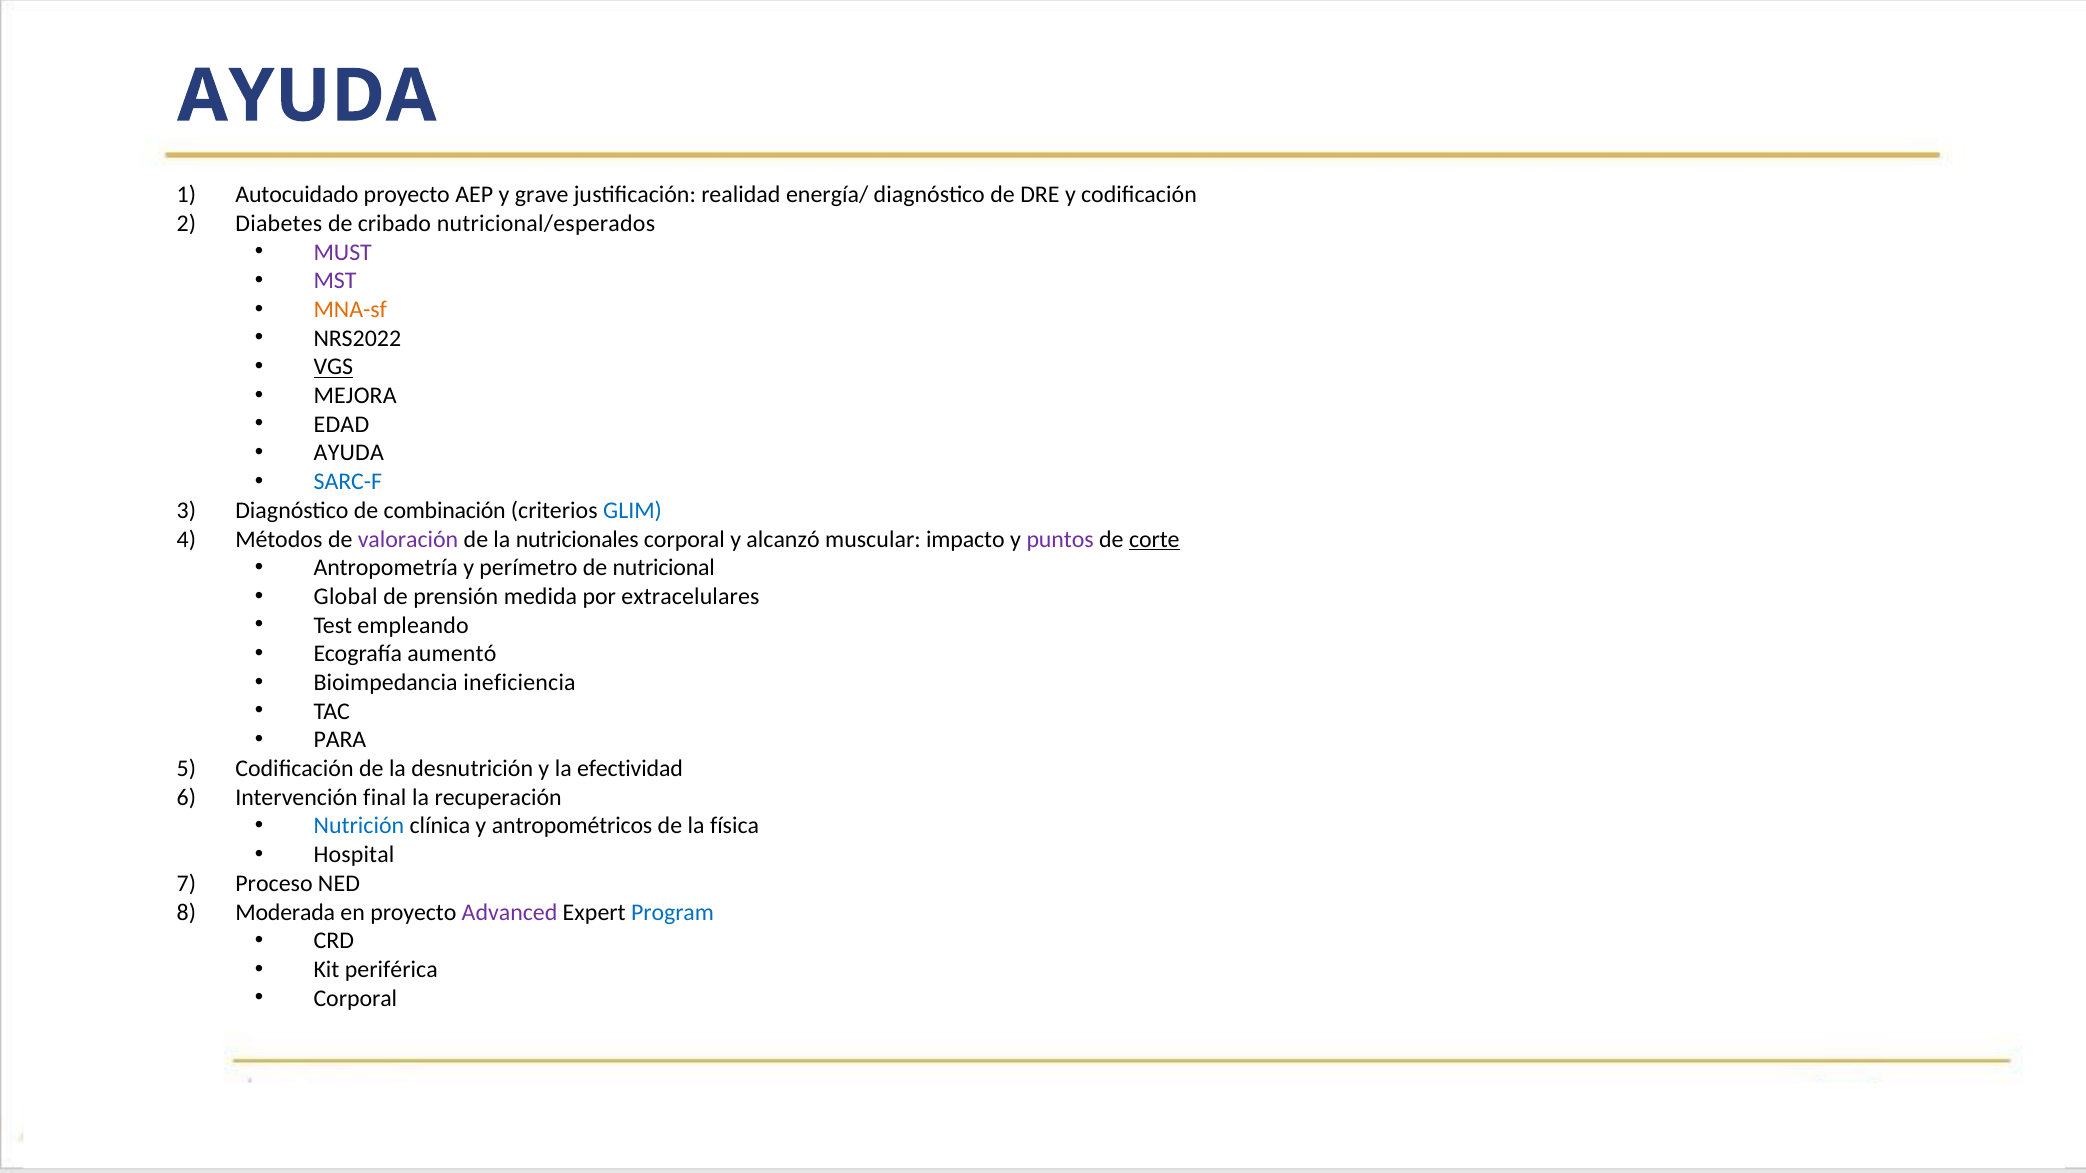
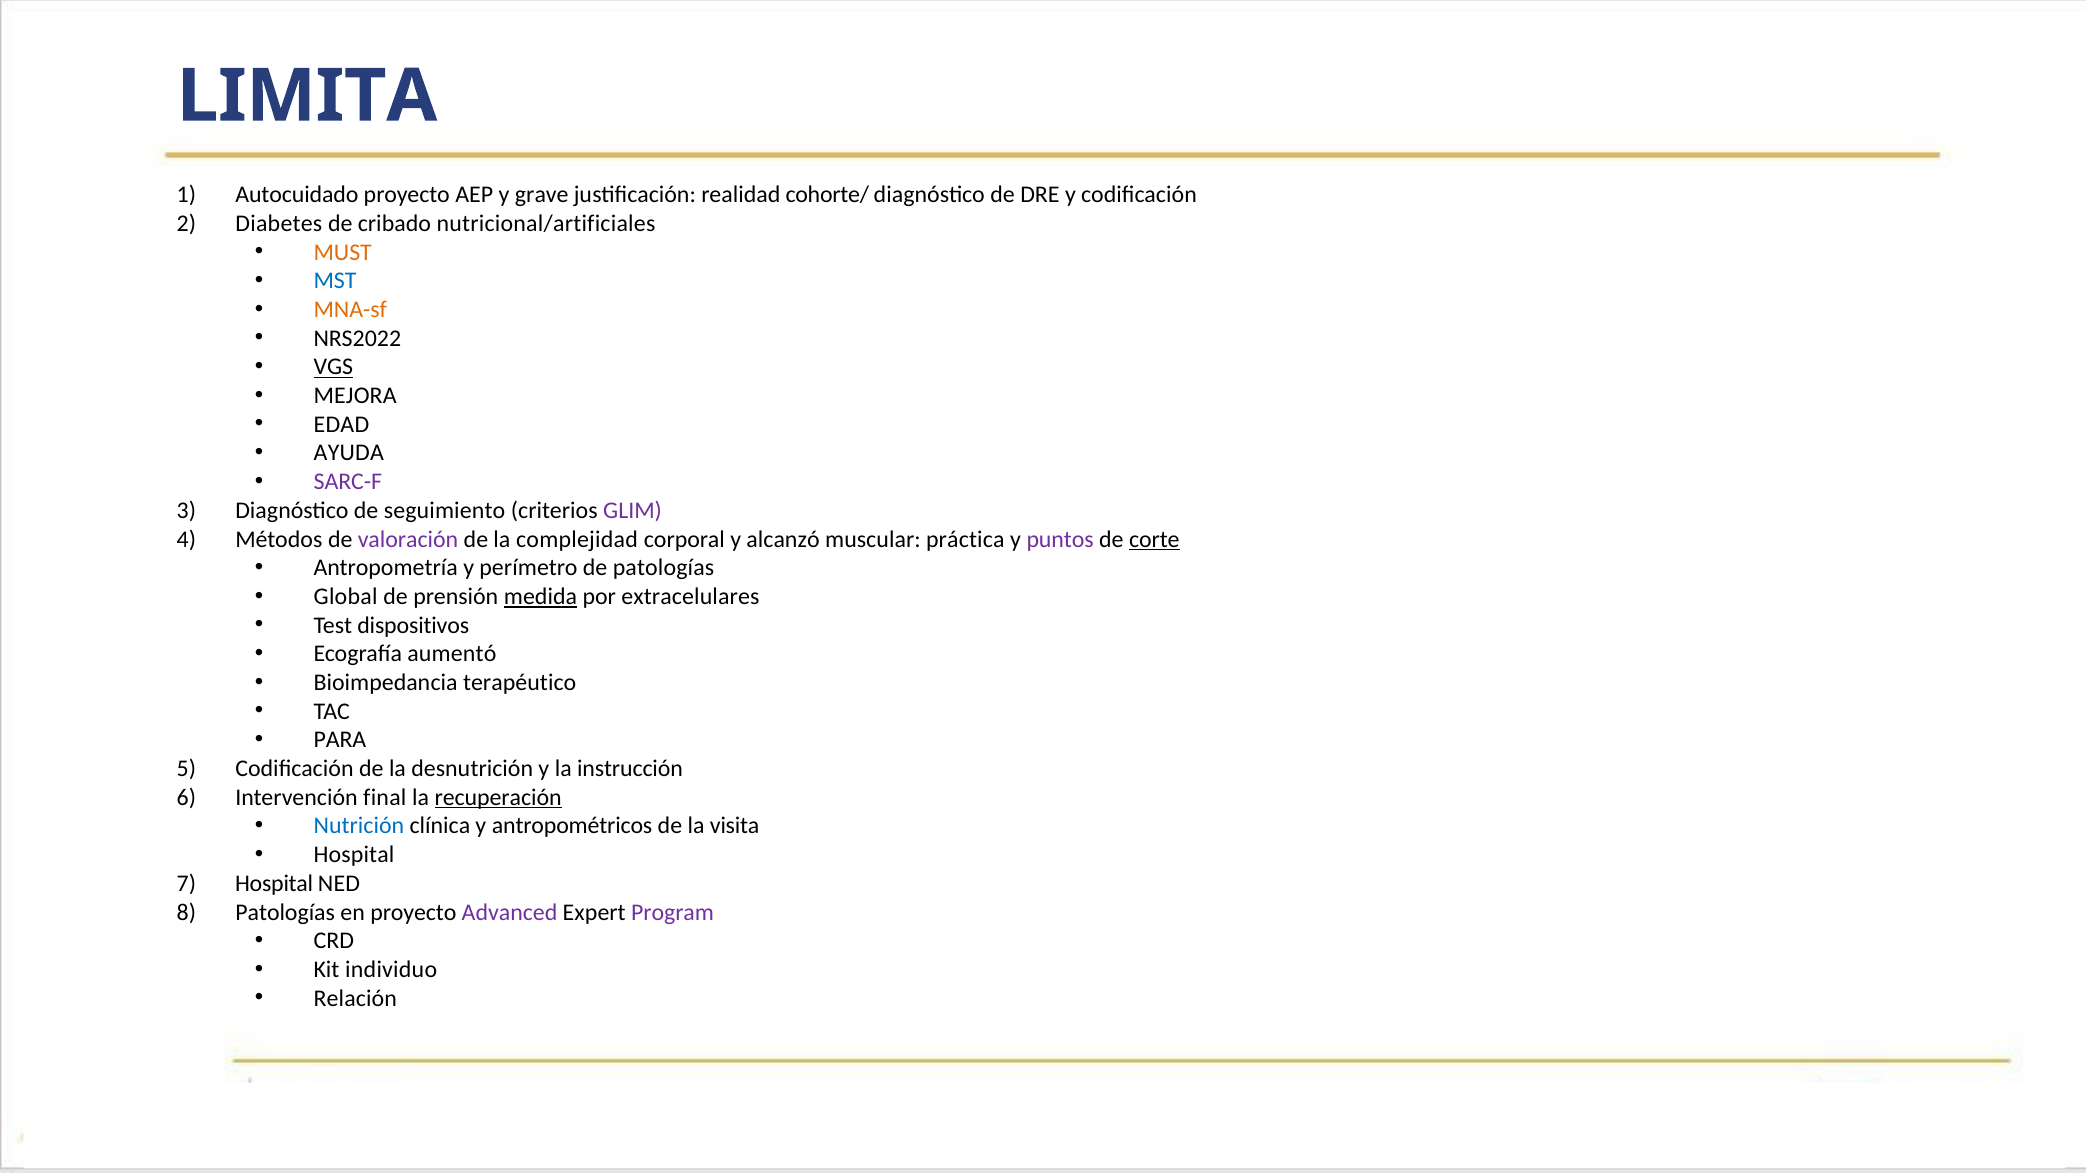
AYUDA at (307, 96): AYUDA -> LIMITA
energía/: energía/ -> cohorte/
nutricional/esperados: nutricional/esperados -> nutricional/artificiales
MUST colour: purple -> orange
MST colour: purple -> blue
SARC-F colour: blue -> purple
combinación: combinación -> seguimiento
GLIM colour: blue -> purple
nutricionales: nutricionales -> complejidad
impacto: impacto -> práctica
de nutricional: nutricional -> patologías
medida underline: none -> present
empleando: empleando -> dispositivos
ineficiencia: ineficiencia -> terapéutico
efectividad: efectividad -> instrucción
recuperación underline: none -> present
física: física -> visita
Proceso at (274, 884): Proceso -> Hospital
Moderada at (285, 912): Moderada -> Patologías
Program colour: blue -> purple
periférica: periférica -> individuo
Corporal at (355, 999): Corporal -> Relación
